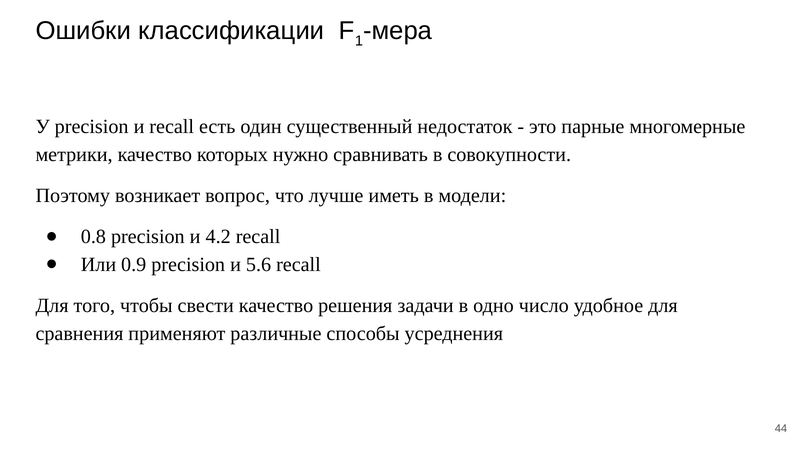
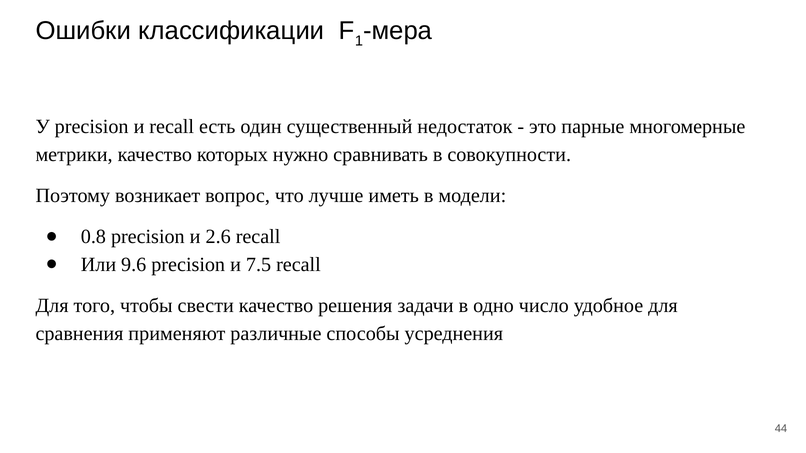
4.2: 4.2 -> 2.6
0.9: 0.9 -> 9.6
5.6: 5.6 -> 7.5
